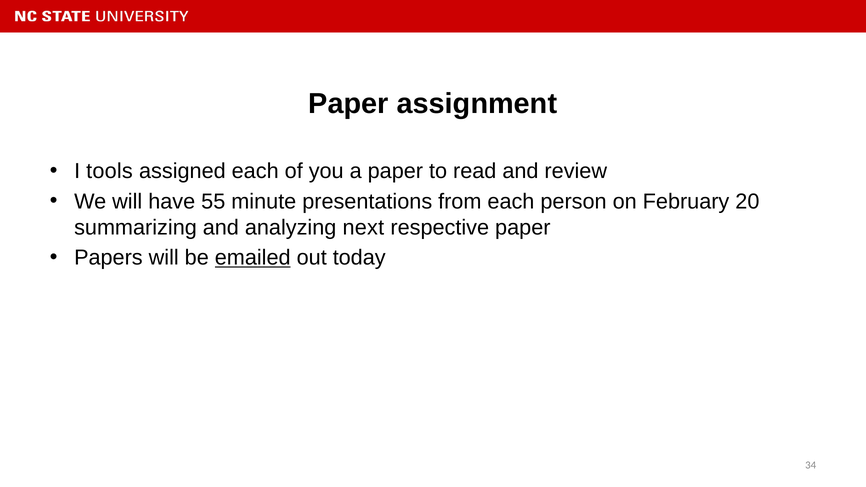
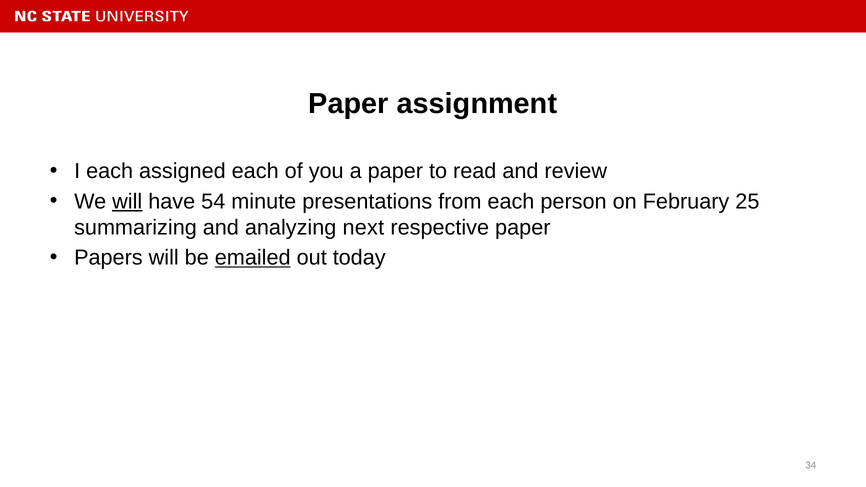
I tools: tools -> each
will at (127, 202) underline: none -> present
55: 55 -> 54
20: 20 -> 25
